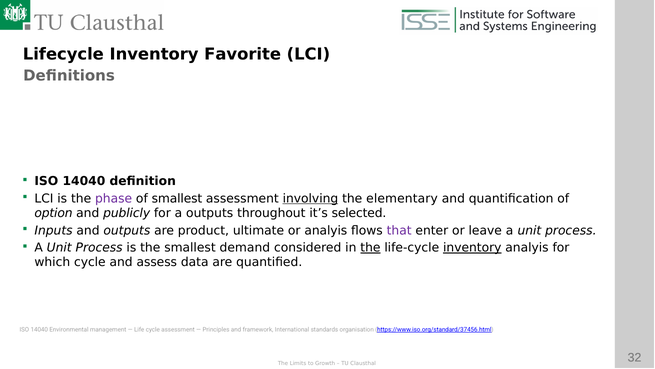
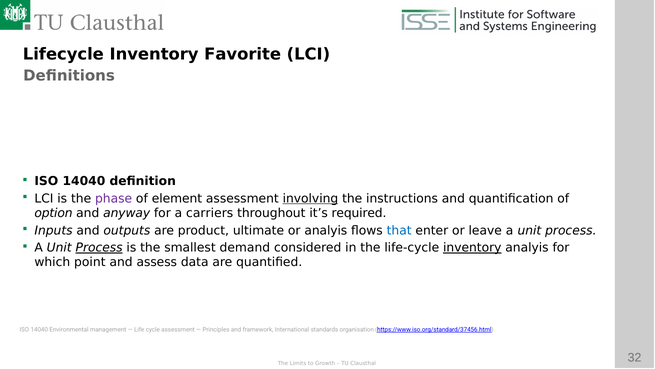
of smallest: smallest -> element
elementary: elementary -> instructions
publicly: publicly -> anyway
a outputs: outputs -> carriers
selected: selected -> required
that colour: purple -> blue
Process at (99, 247) underline: none -> present
the at (370, 247) underline: present -> none
which cycle: cycle -> point
